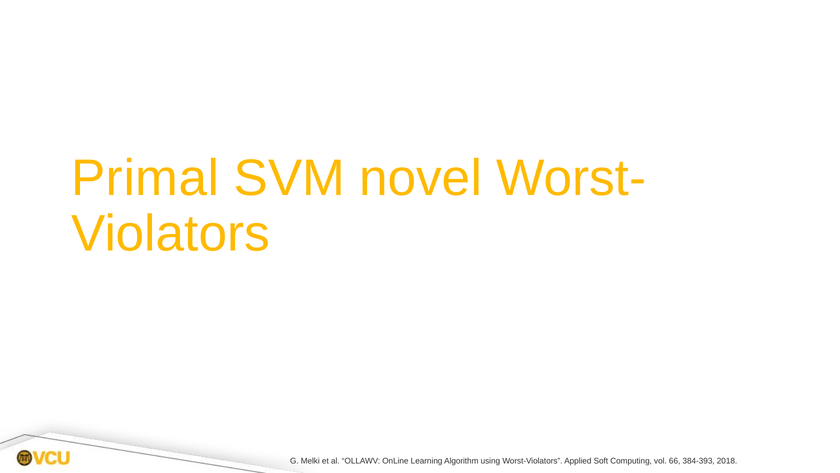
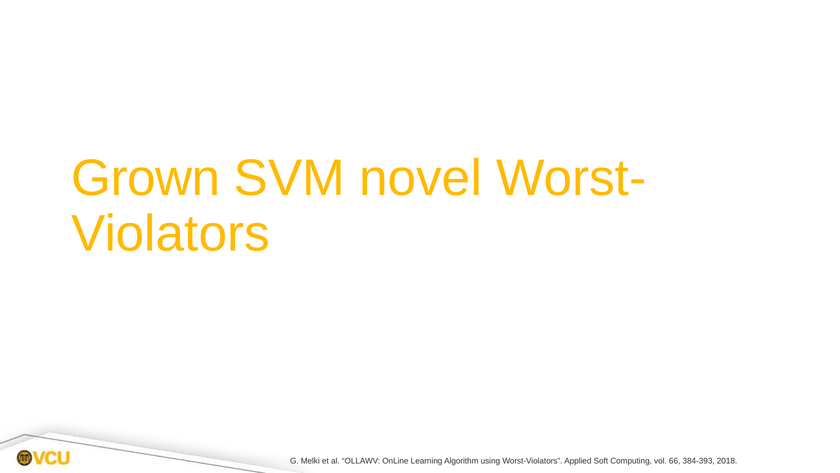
Primal: Primal -> Grown
